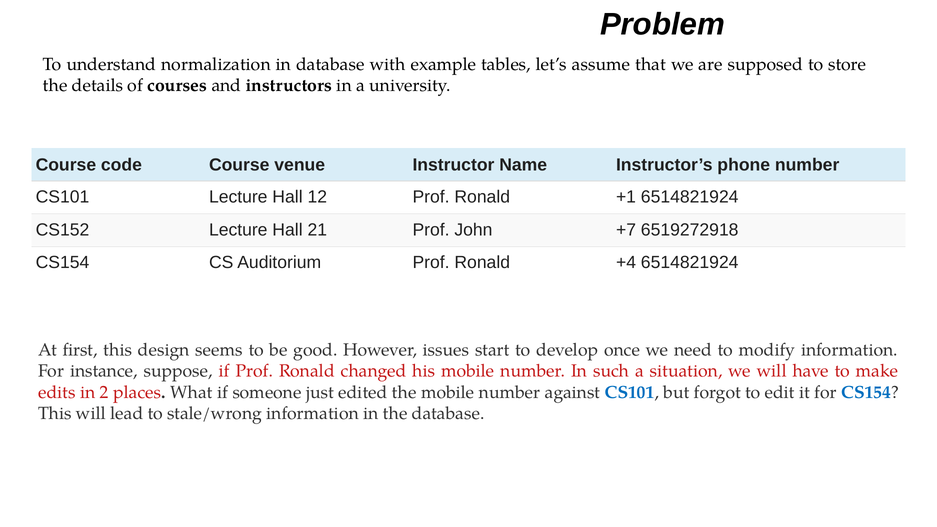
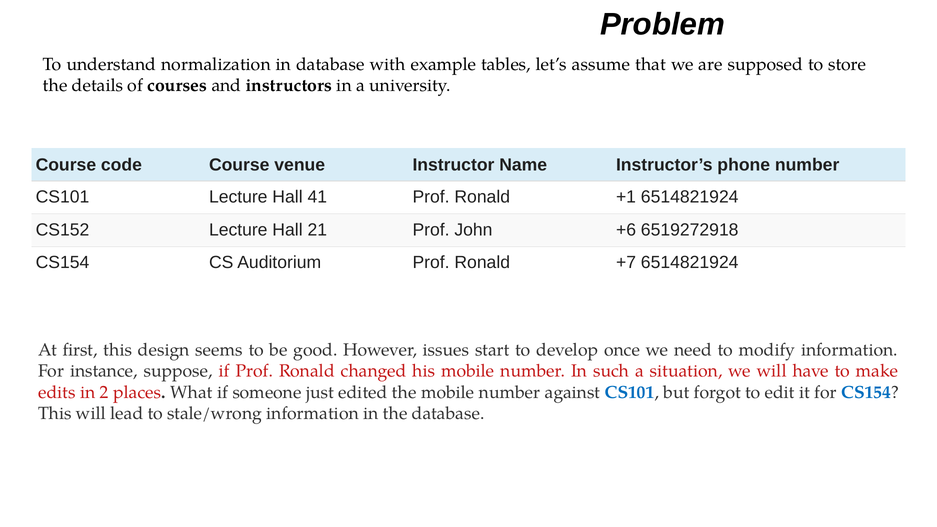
12: 12 -> 41
+7: +7 -> +6
+4: +4 -> +7
